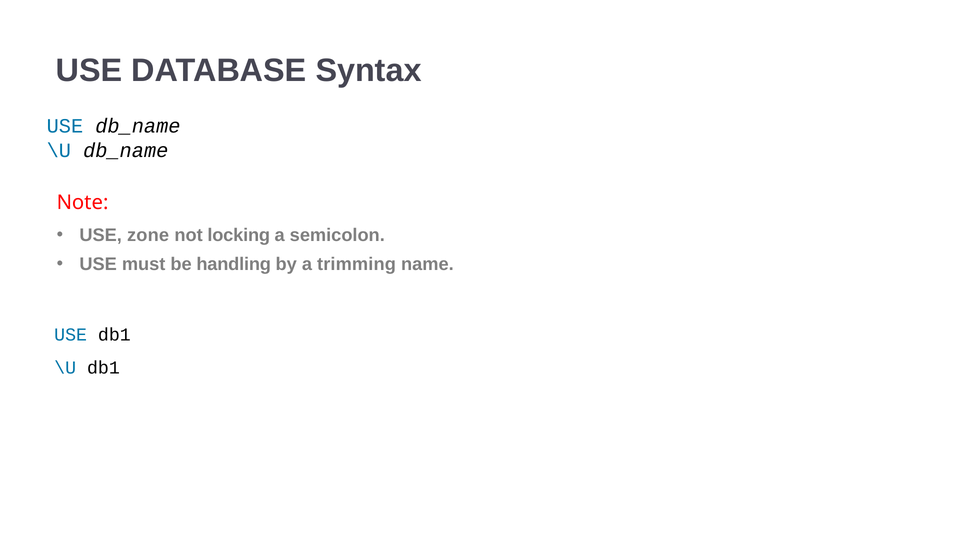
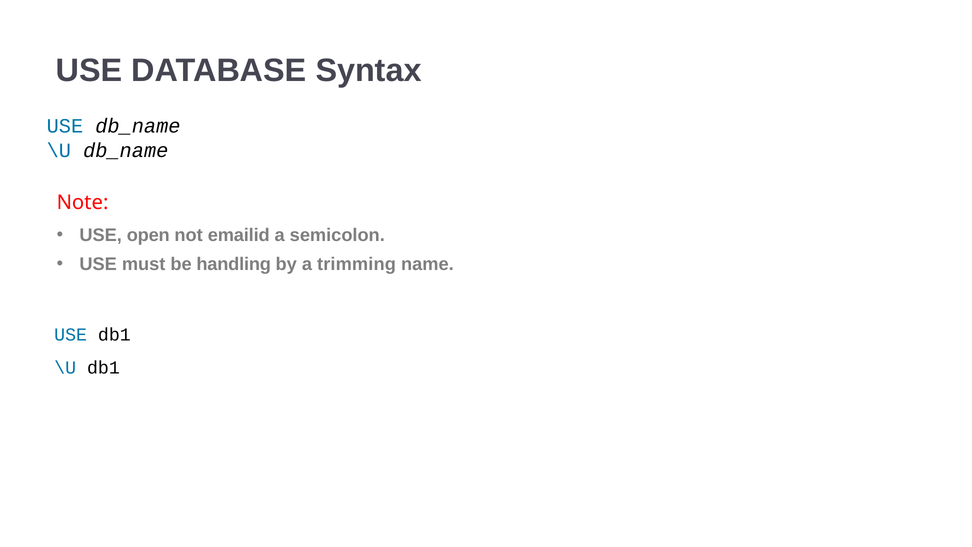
zone: zone -> open
locking: locking -> emailid
